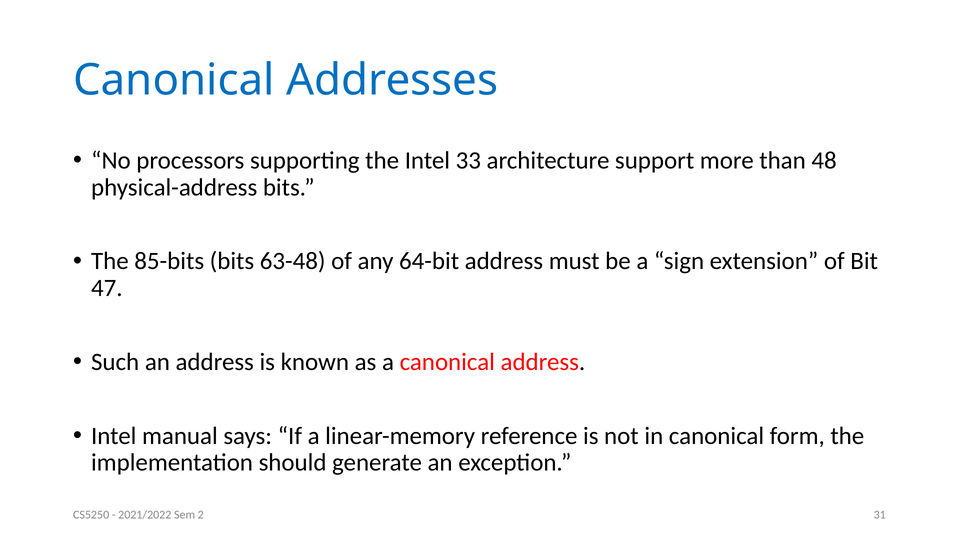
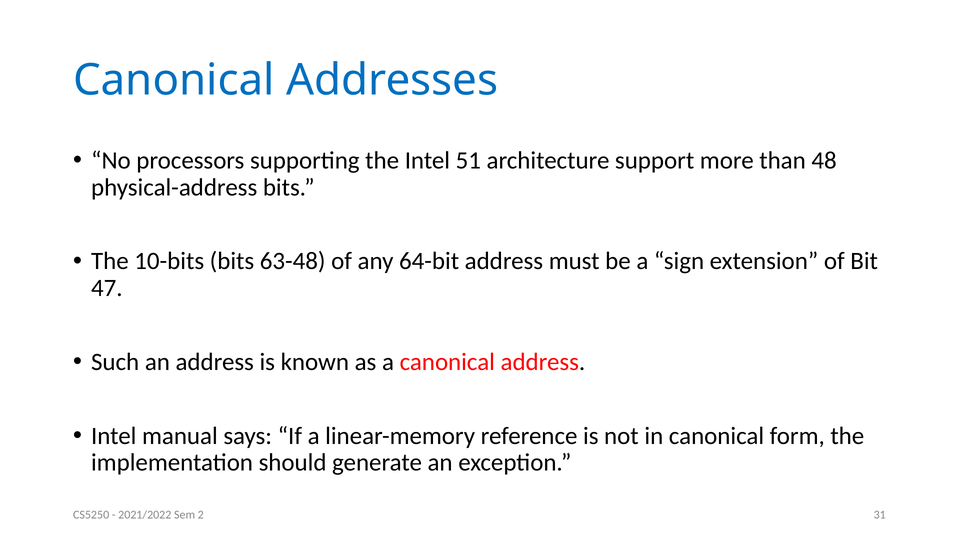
33: 33 -> 51
85-bits: 85-bits -> 10-bits
